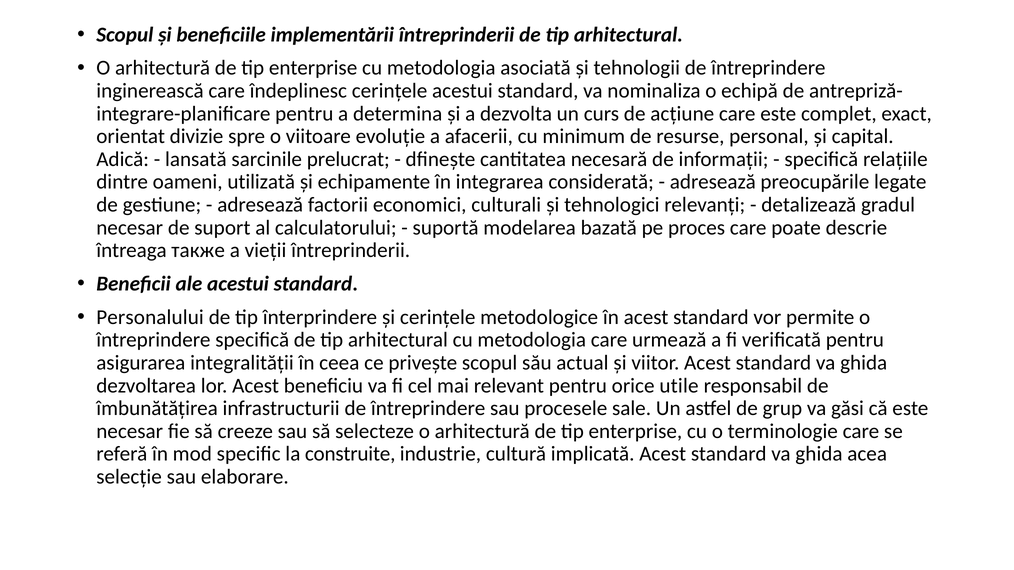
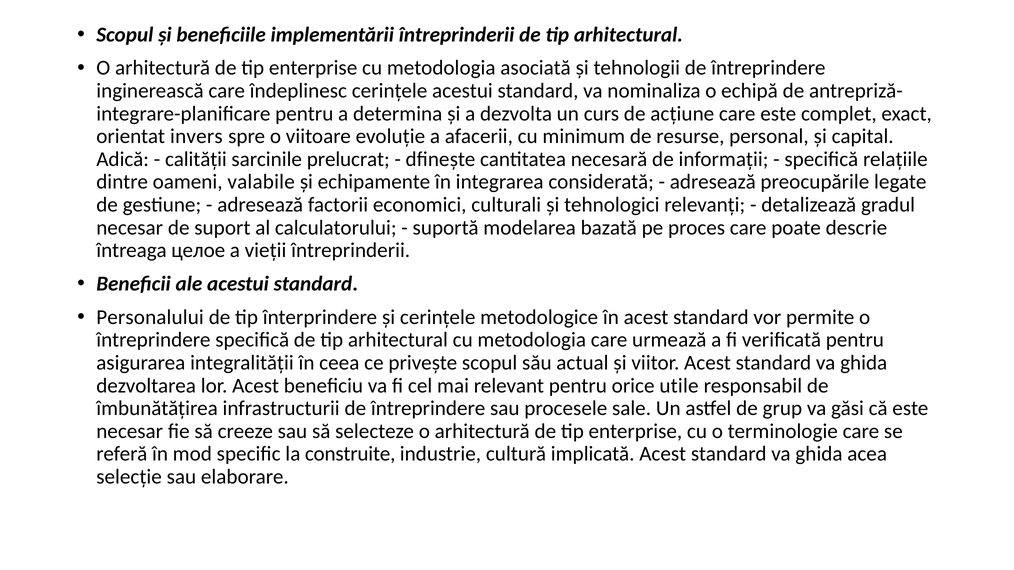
divizie: divizie -> invers
lansată: lansată -> calității
utilizată: utilizată -> valabile
также: также -> целое
